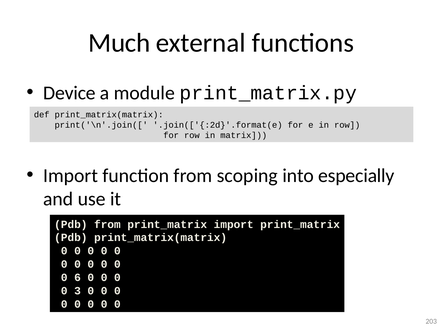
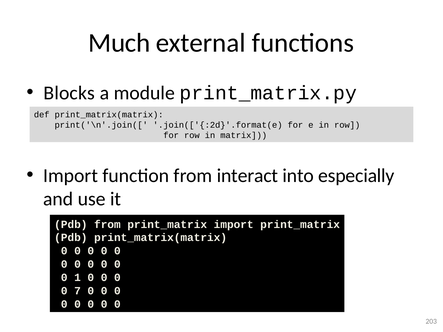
Device: Device -> Blocks
scoping: scoping -> interact
6: 6 -> 1
3: 3 -> 7
